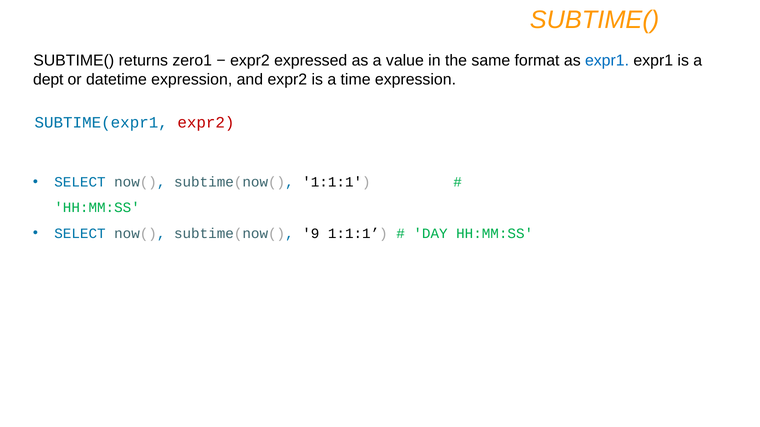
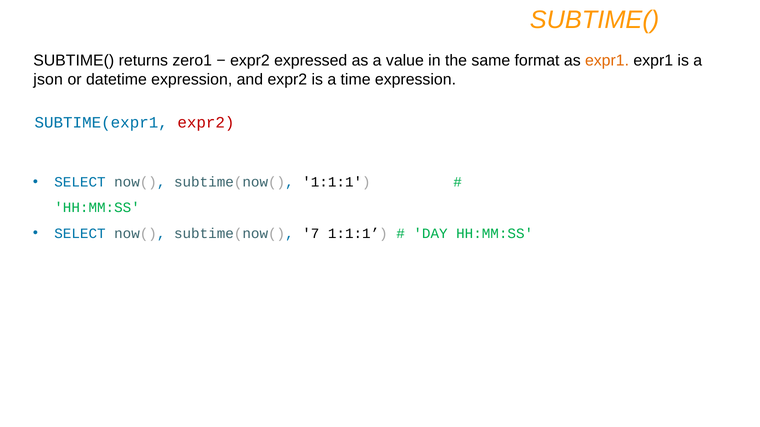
expr1 at (607, 61) colour: blue -> orange
dept: dept -> json
9: 9 -> 7
